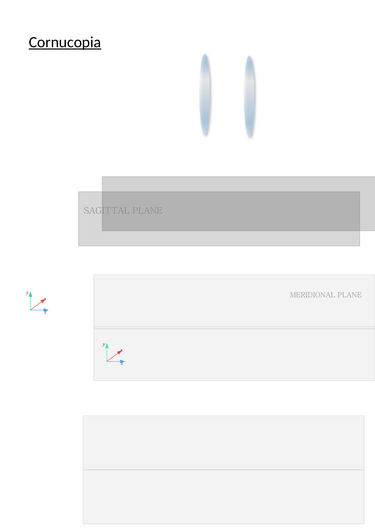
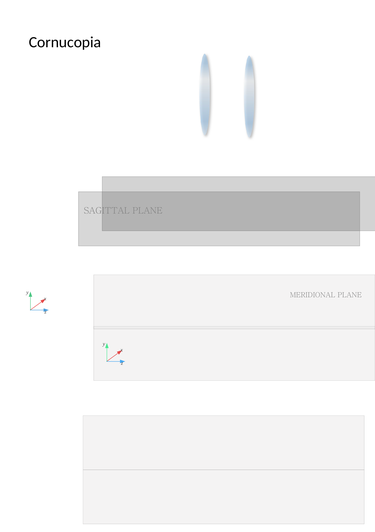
Cornucopia underline: present -> none
